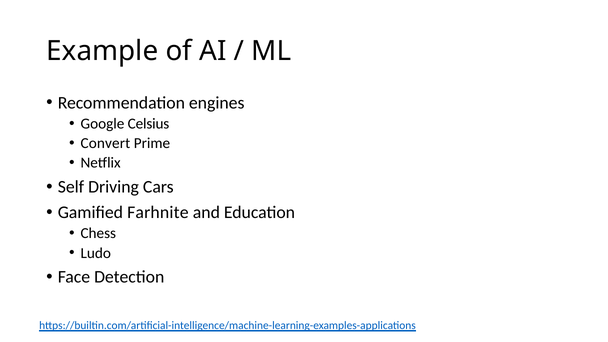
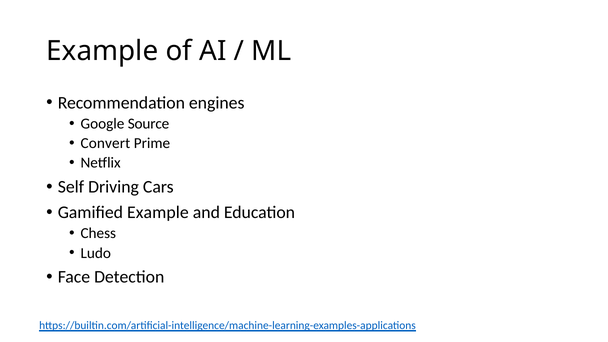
Celsius: Celsius -> Source
Gamified Farhnite: Farhnite -> Example
